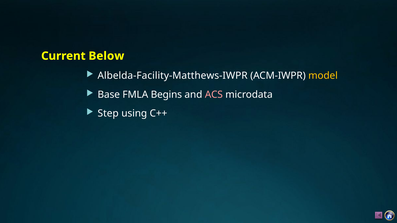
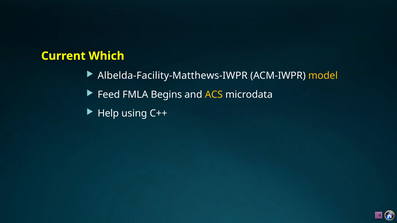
Below: Below -> Which
Base: Base -> Feed
ACS colour: pink -> yellow
Step: Step -> Help
